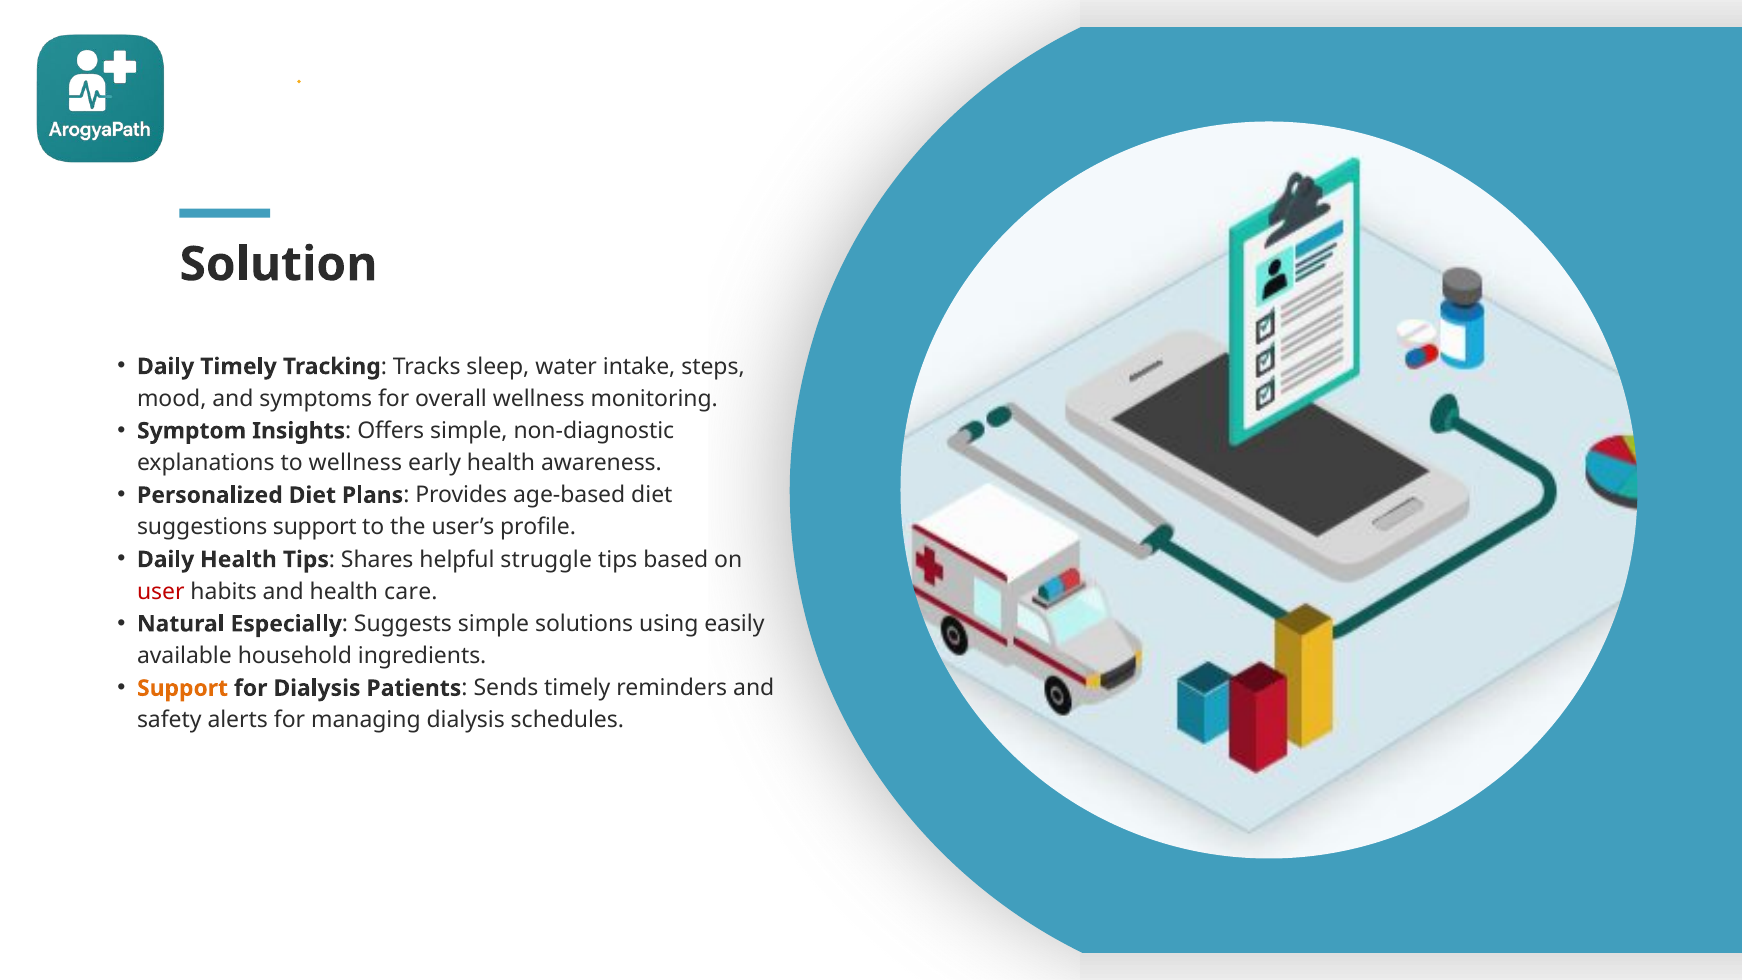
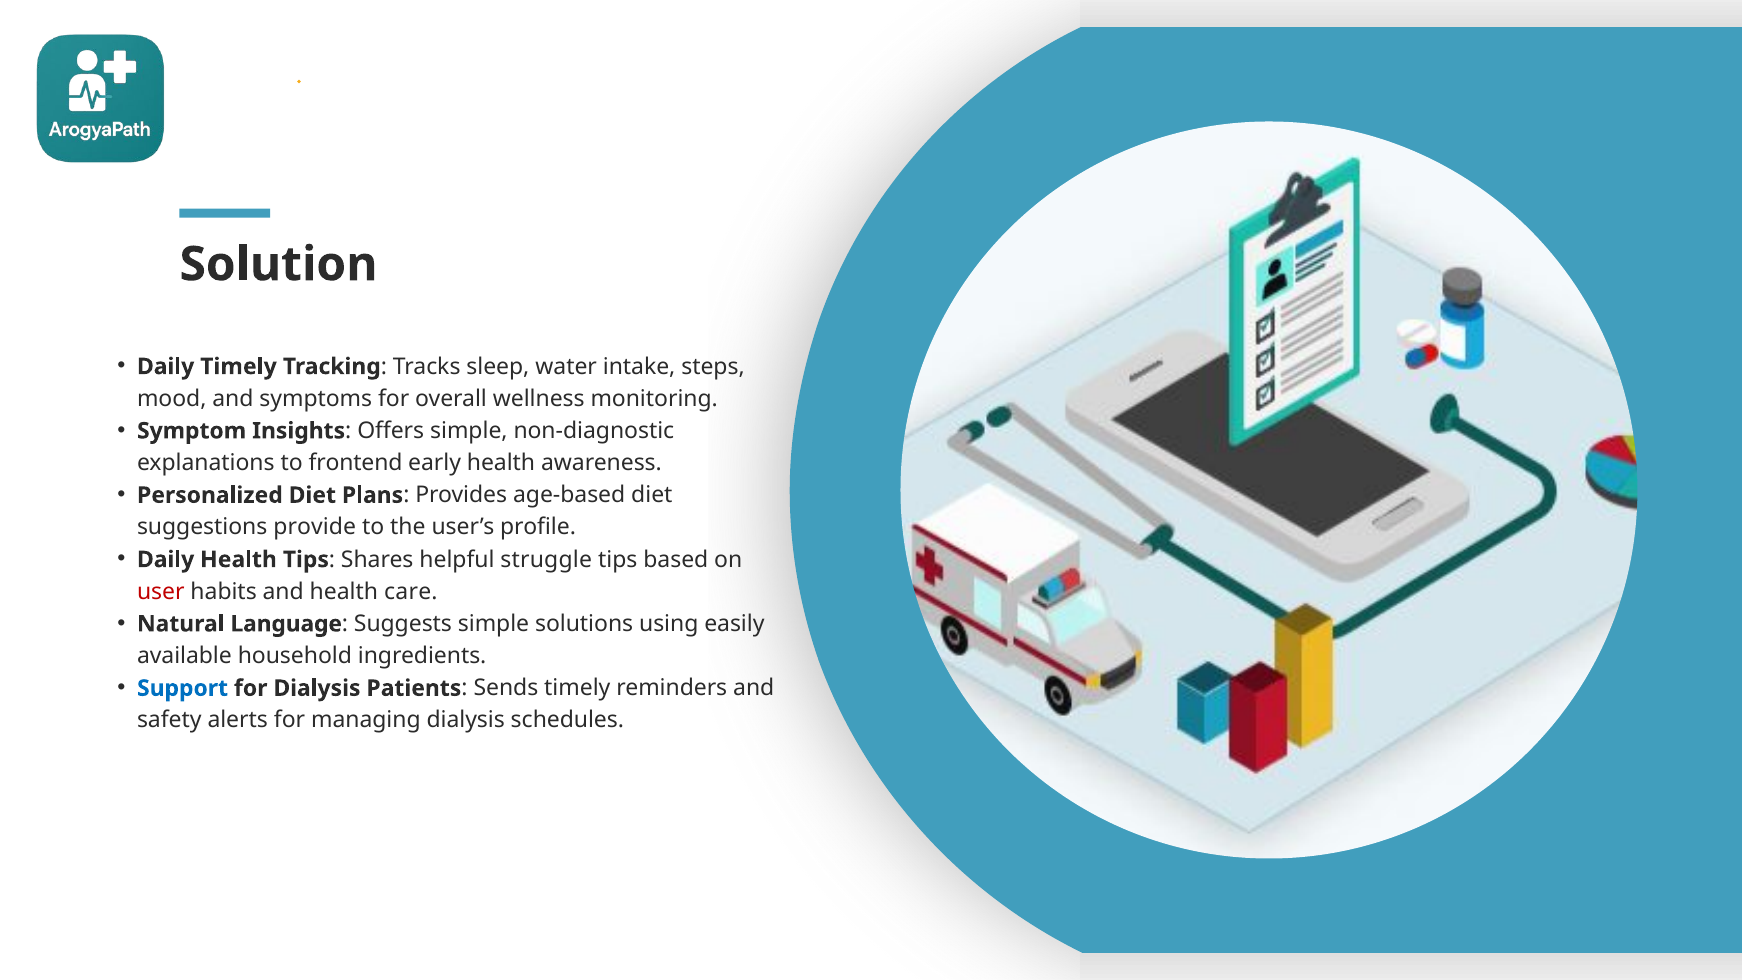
to wellness: wellness -> frontend
suggestions support: support -> provide
Especially: Especially -> Language
Support at (183, 688) colour: orange -> blue
